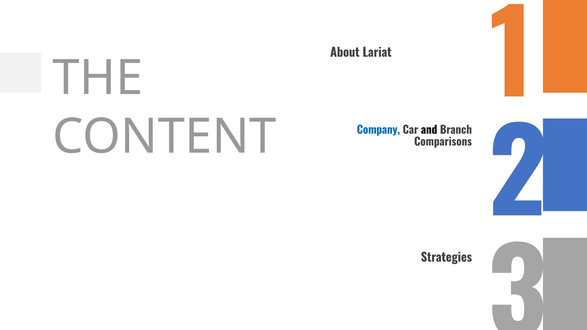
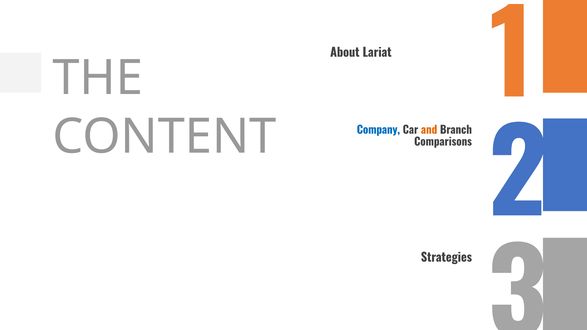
and colour: black -> orange
